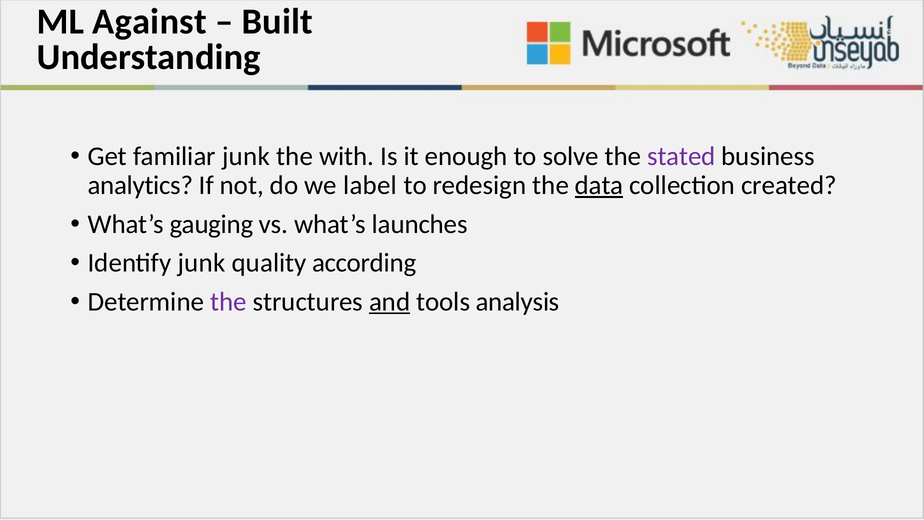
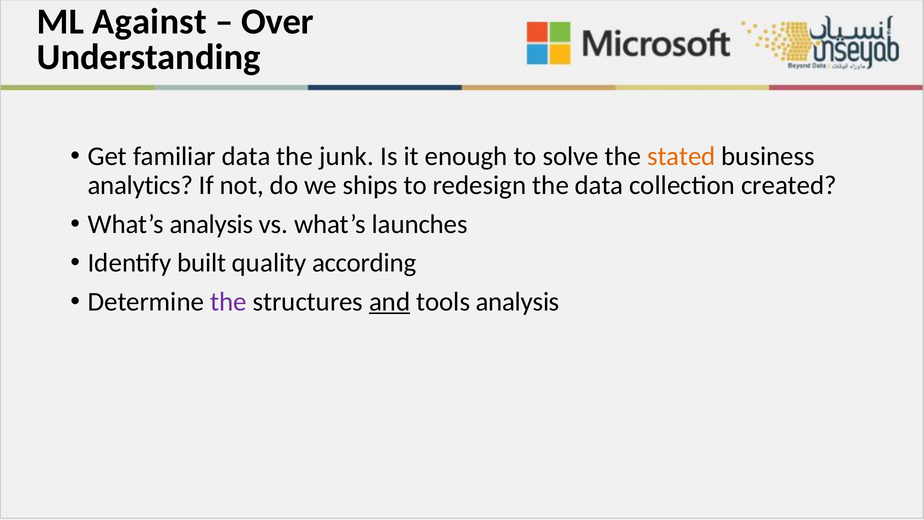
Built: Built -> Over
familiar junk: junk -> data
with: with -> junk
stated colour: purple -> orange
label: label -> ships
data at (599, 185) underline: present -> none
What’s gauging: gauging -> analysis
Identify junk: junk -> built
